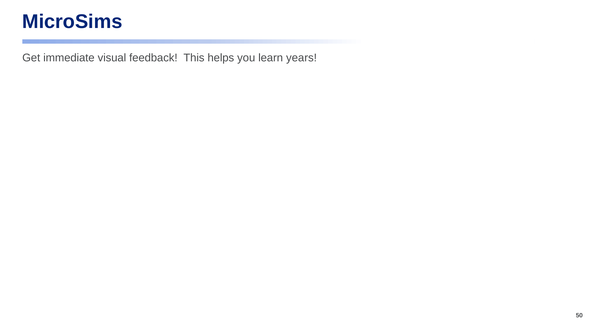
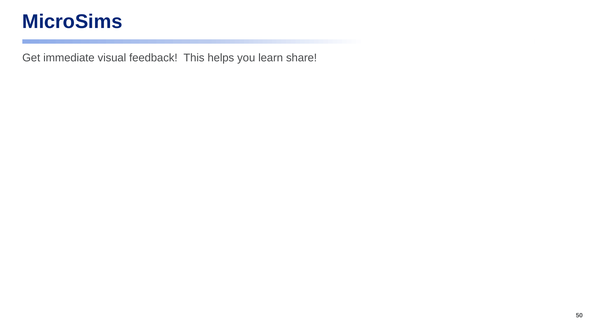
years: years -> share
